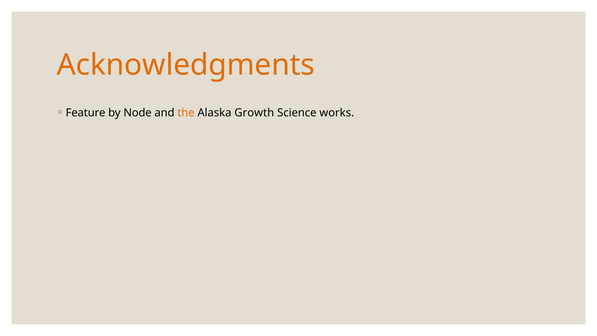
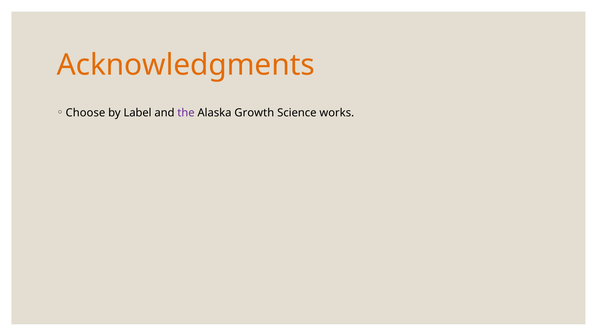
Feature: Feature -> Choose
Node: Node -> Label
the colour: orange -> purple
